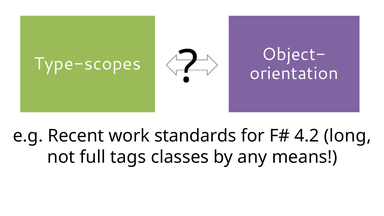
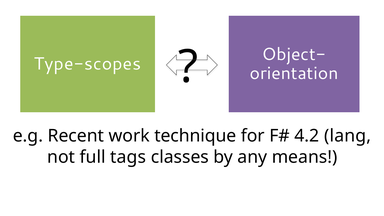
standards: standards -> technique
long: long -> lang
